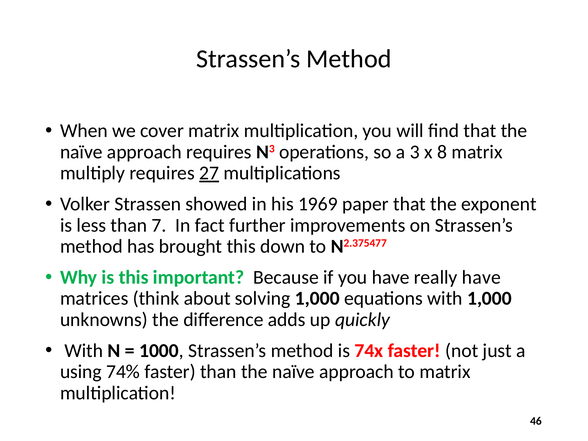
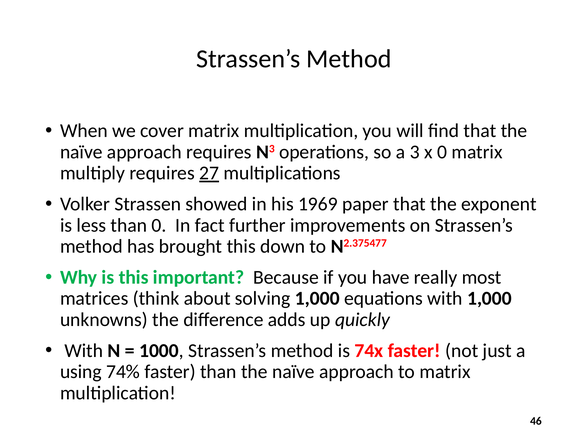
x 8: 8 -> 0
than 7: 7 -> 0
really have: have -> most
